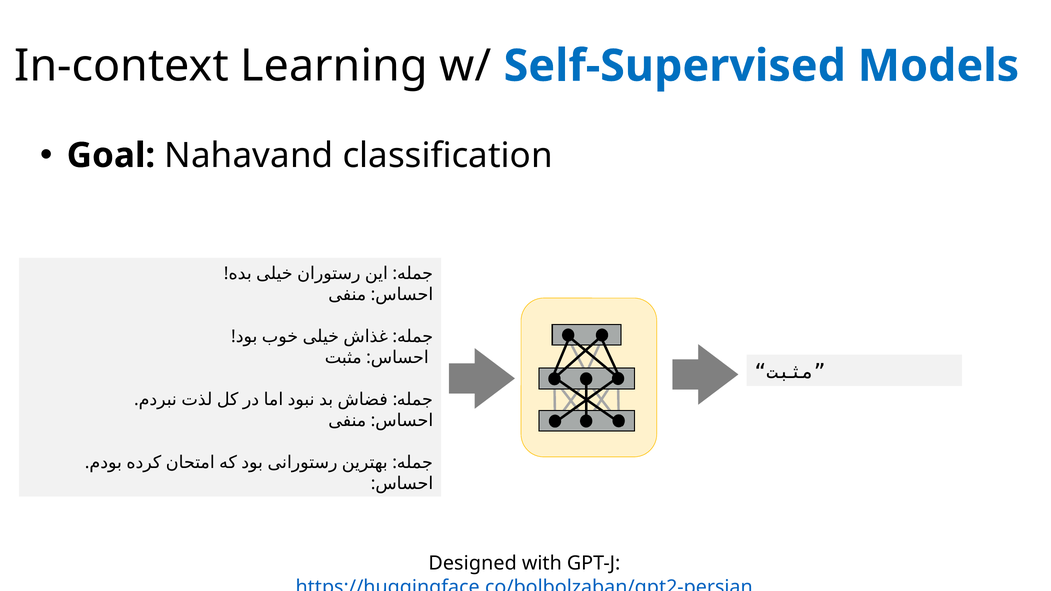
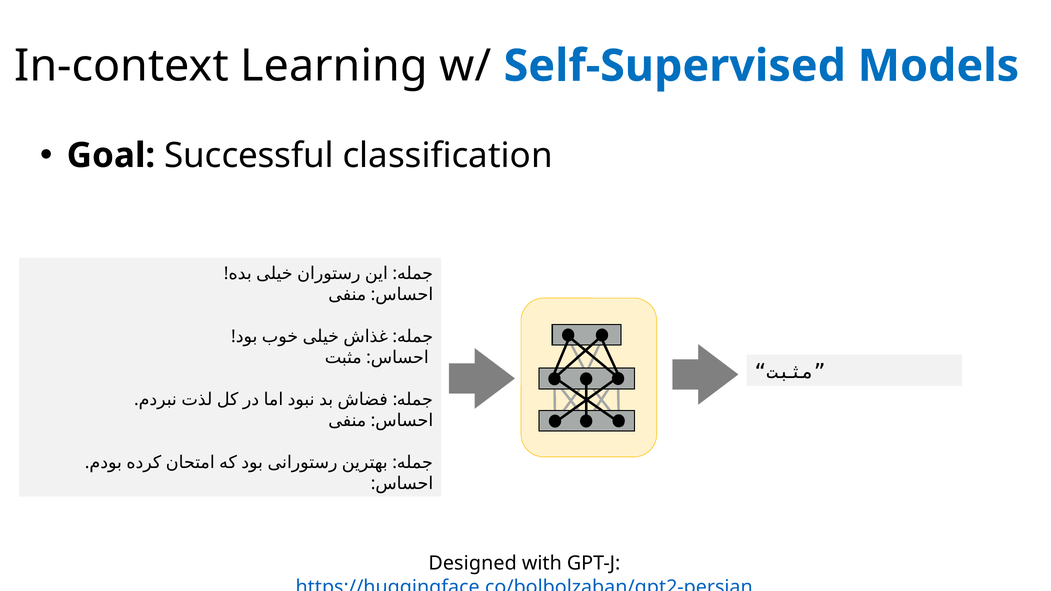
Nahavand: Nahavand -> Successful
